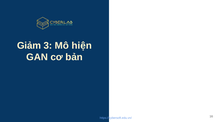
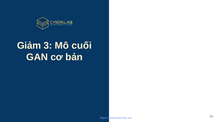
hiện: hiện -> cuối
